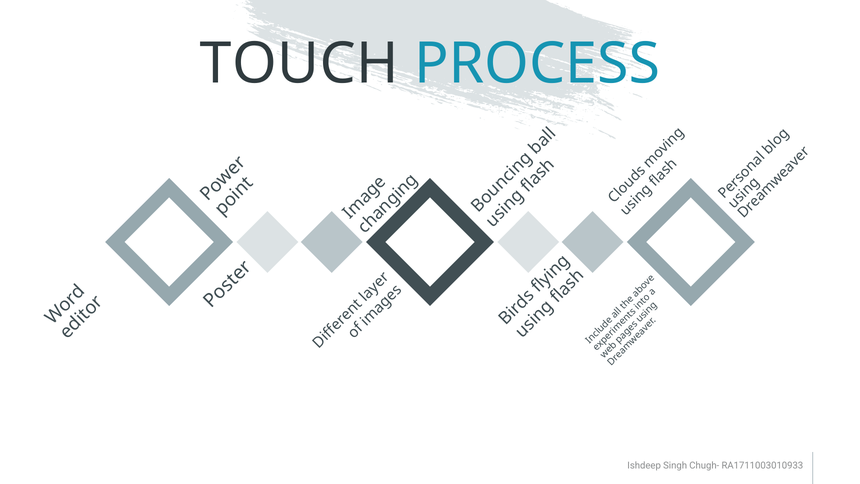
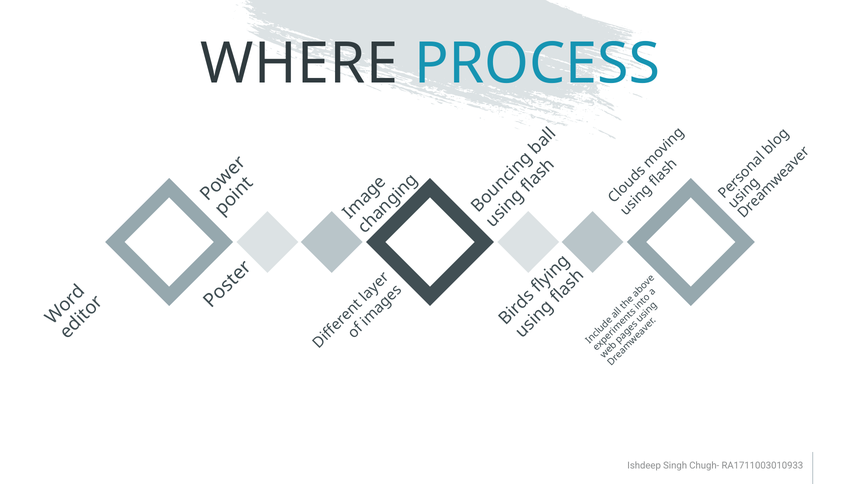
TOUCH: TOUCH -> WHERE
